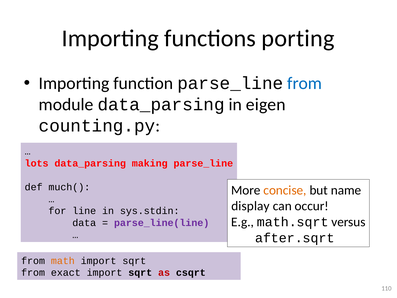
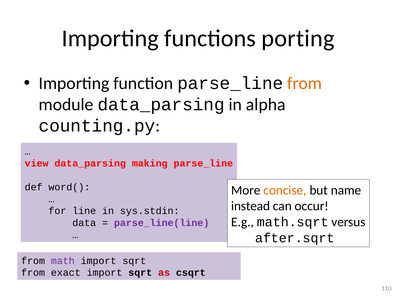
from at (305, 83) colour: blue -> orange
eigen: eigen -> alpha
lots: lots -> view
much(: much( -> word(
display: display -> instead
math colour: orange -> purple
